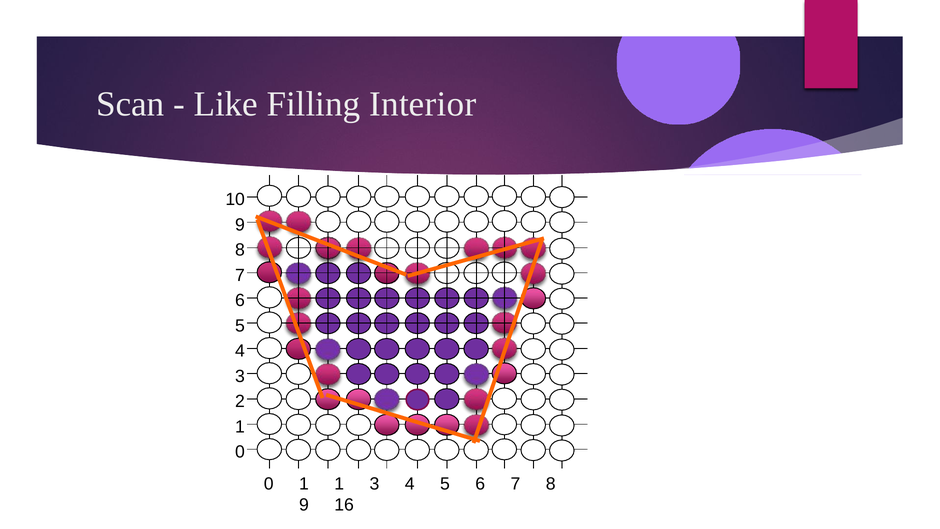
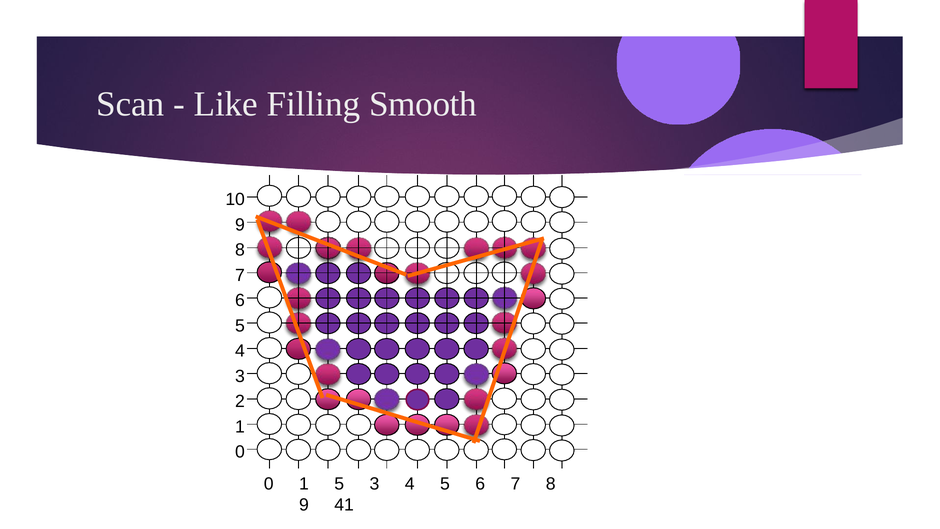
Interior: Interior -> Smooth
1 1: 1 -> 5
16: 16 -> 41
